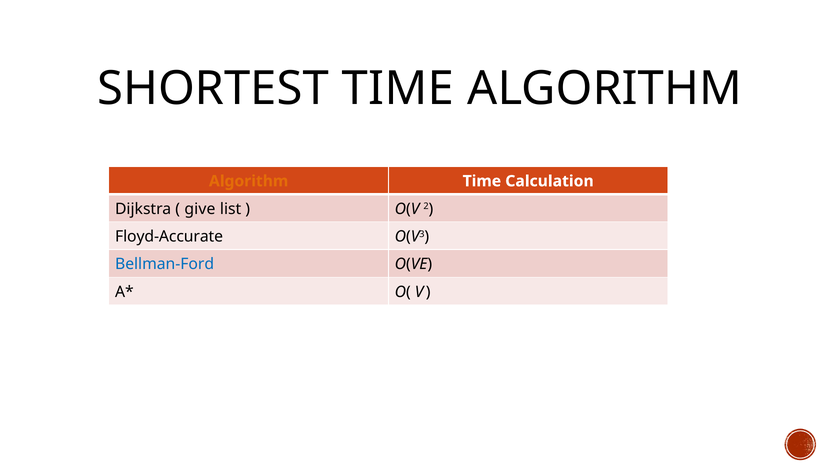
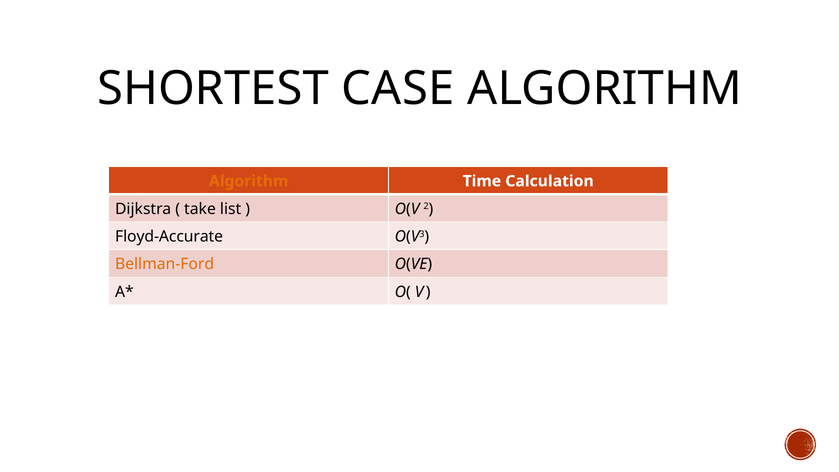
SHORTEST TIME: TIME -> CASE
give: give -> take
Bellman-Ford colour: blue -> orange
